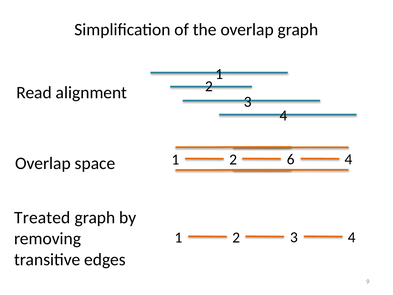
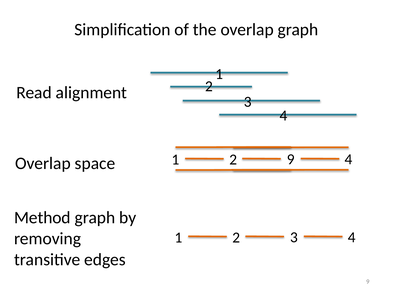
2 6: 6 -> 9
Treated: Treated -> Method
